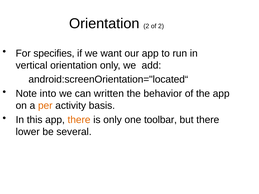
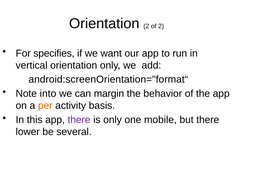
android:screenOrientation="located“: android:screenOrientation="located“ -> android:screenOrientation="format“
written: written -> margin
there at (79, 120) colour: orange -> purple
toolbar: toolbar -> mobile
